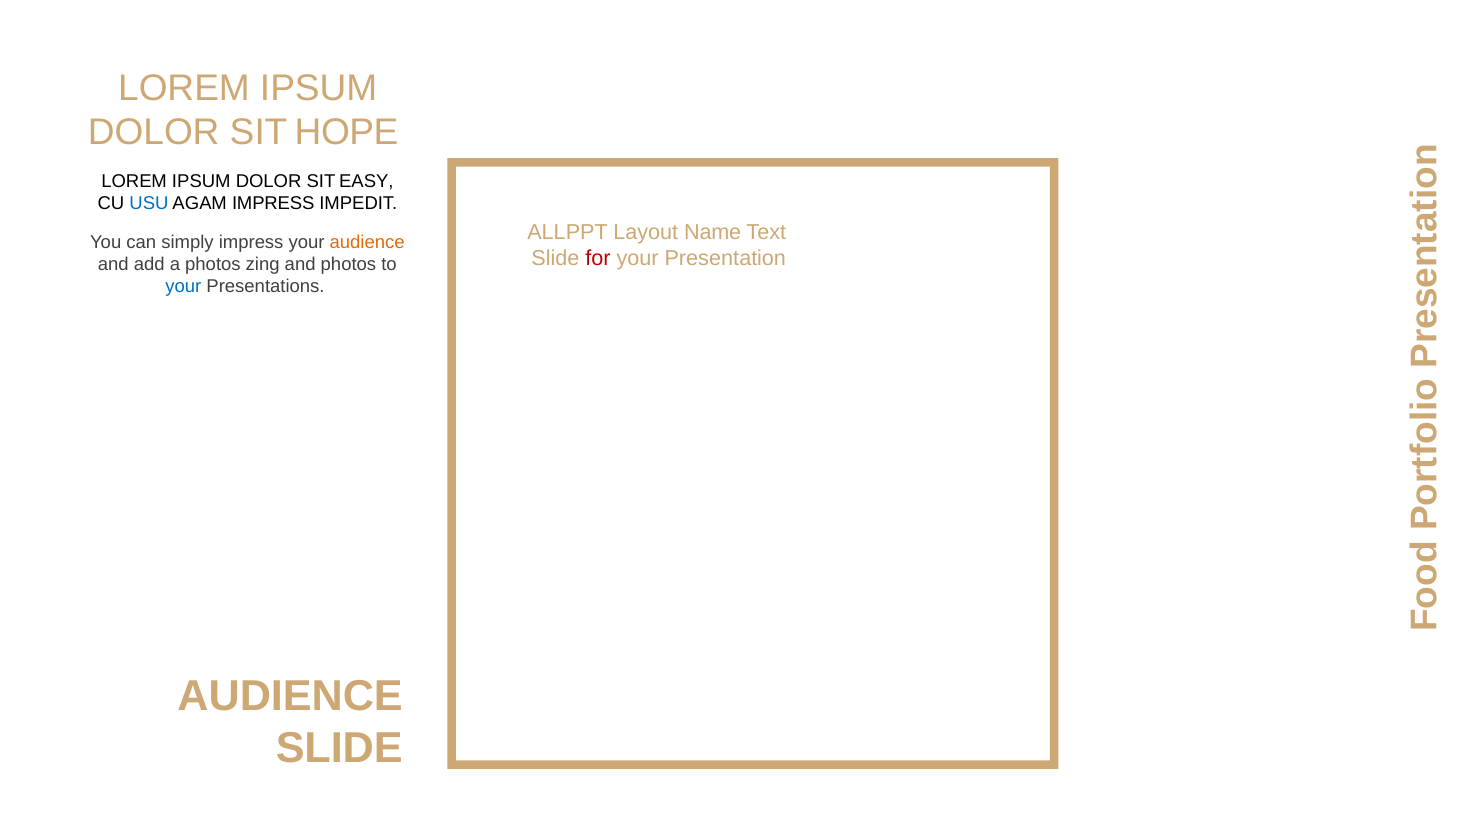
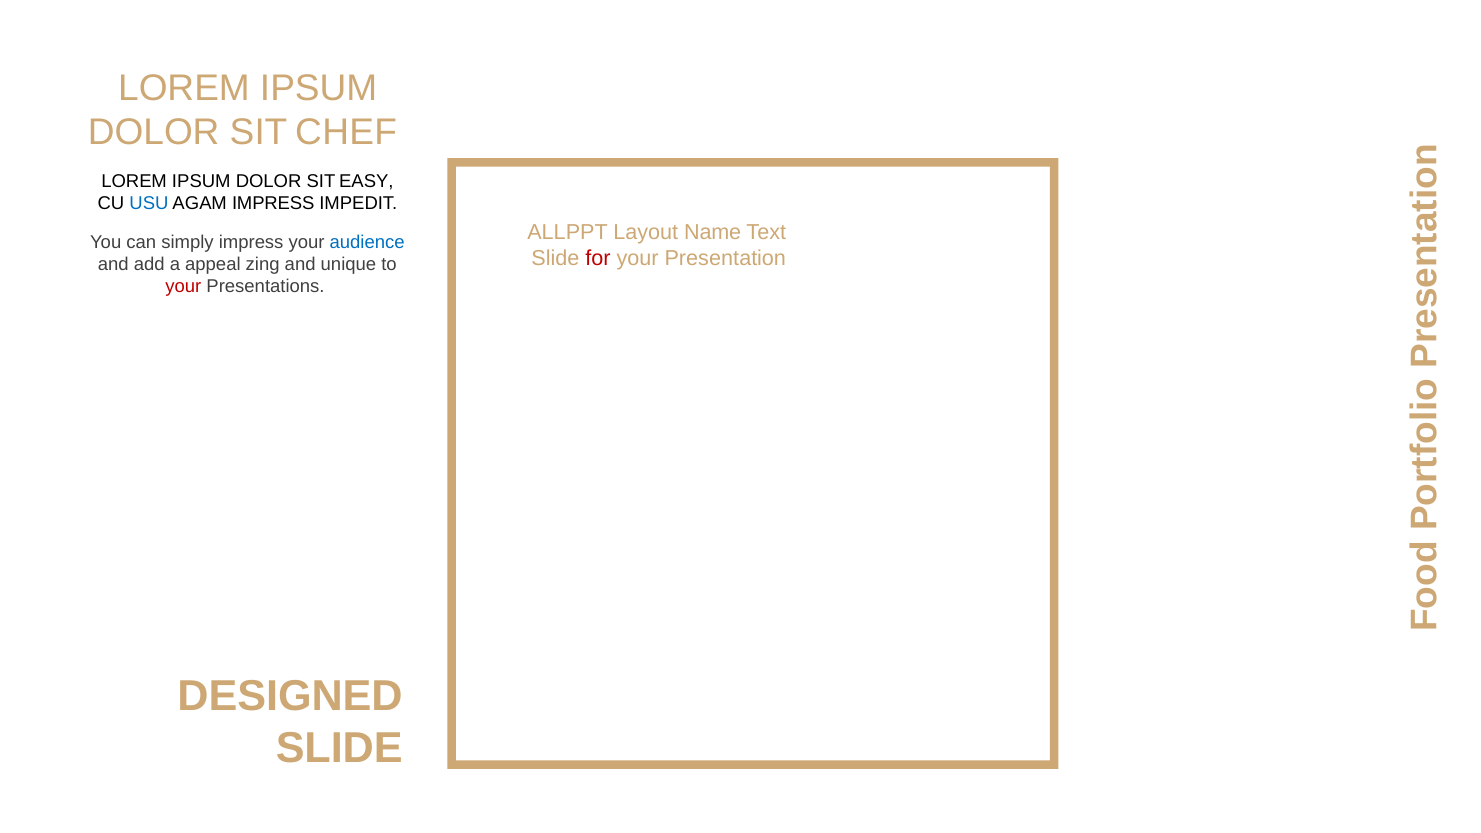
HOPE: HOPE -> CHEF
audience at (367, 242) colour: orange -> blue
a photos: photos -> appeal
and photos: photos -> unique
your at (183, 286) colour: blue -> red
AUDIENCE at (290, 697): AUDIENCE -> DESIGNED
